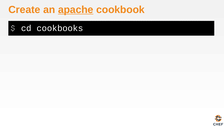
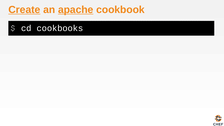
Create underline: none -> present
